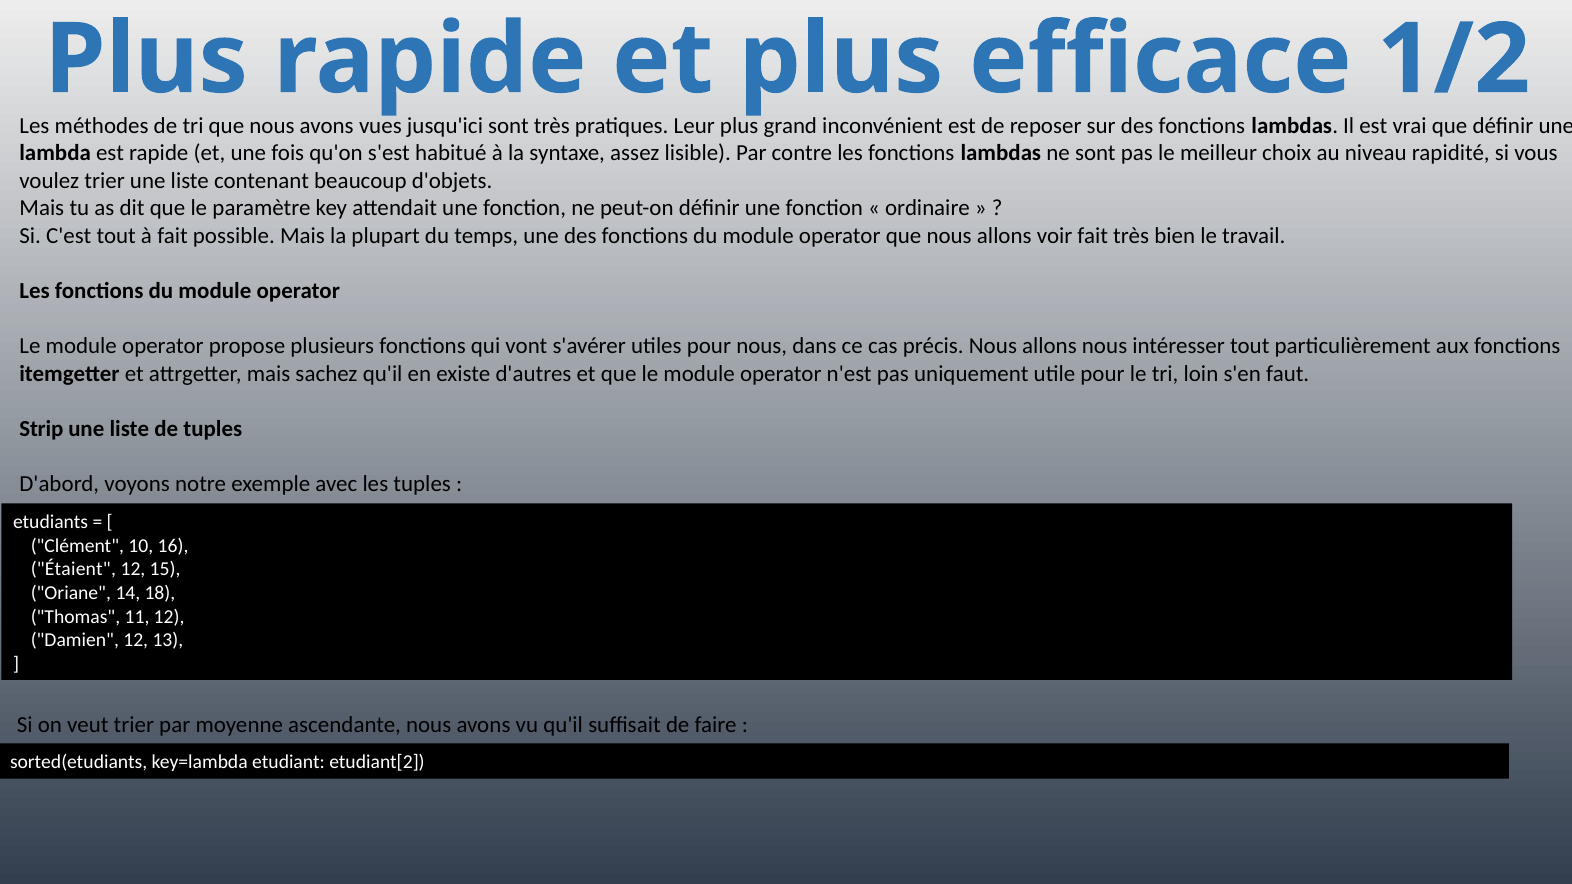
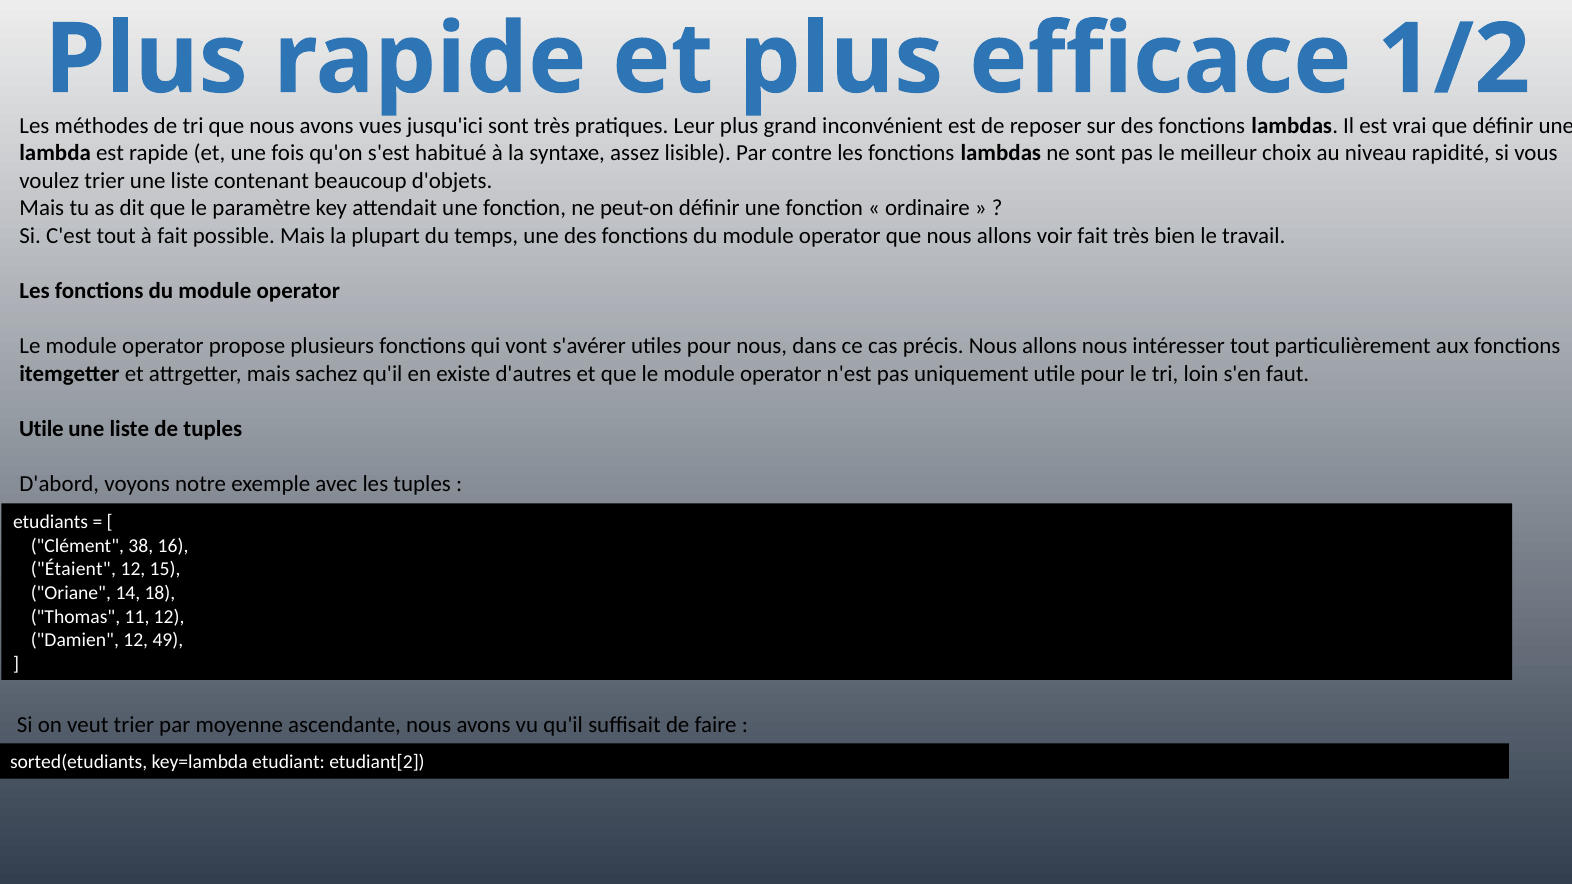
Strip at (41, 429): Strip -> Utile
10: 10 -> 38
13: 13 -> 49
